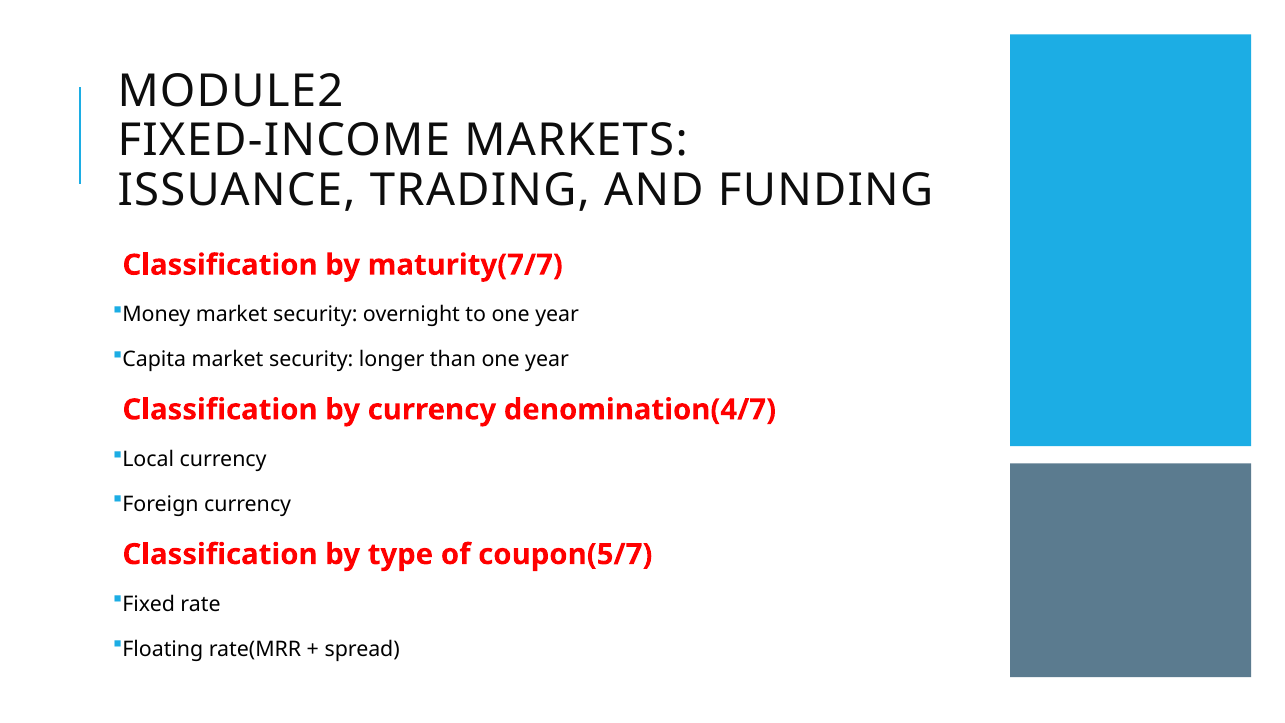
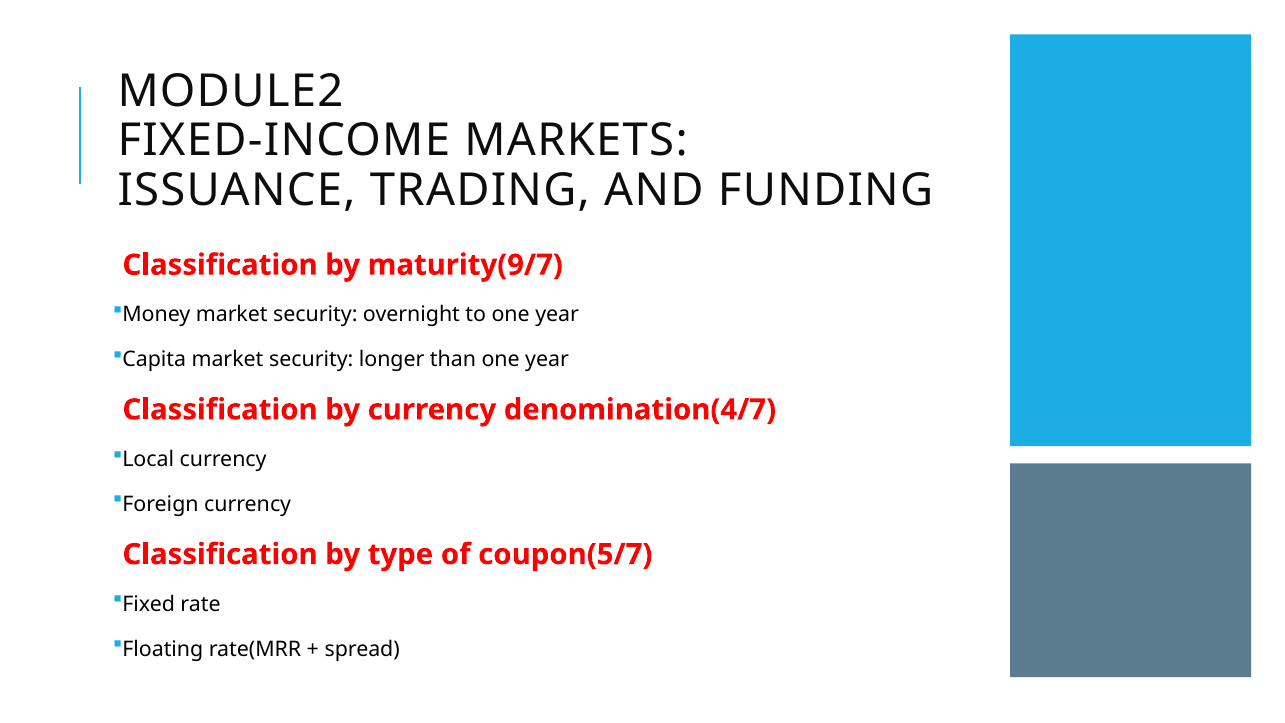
maturity(7/7: maturity(7/7 -> maturity(9/7
